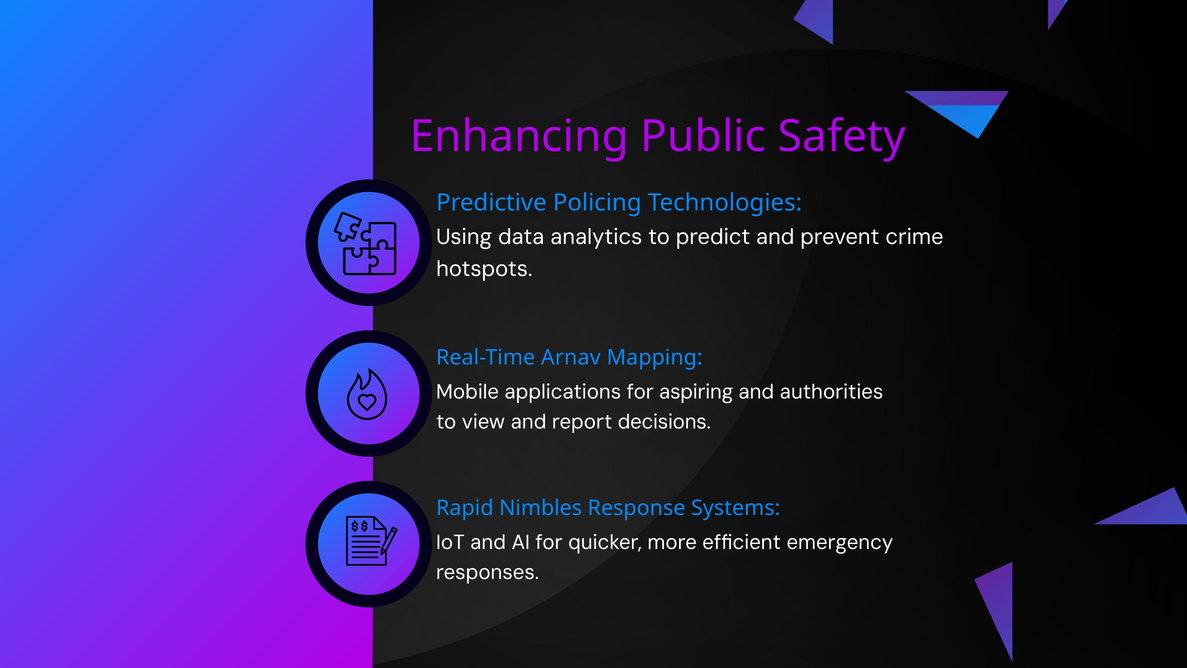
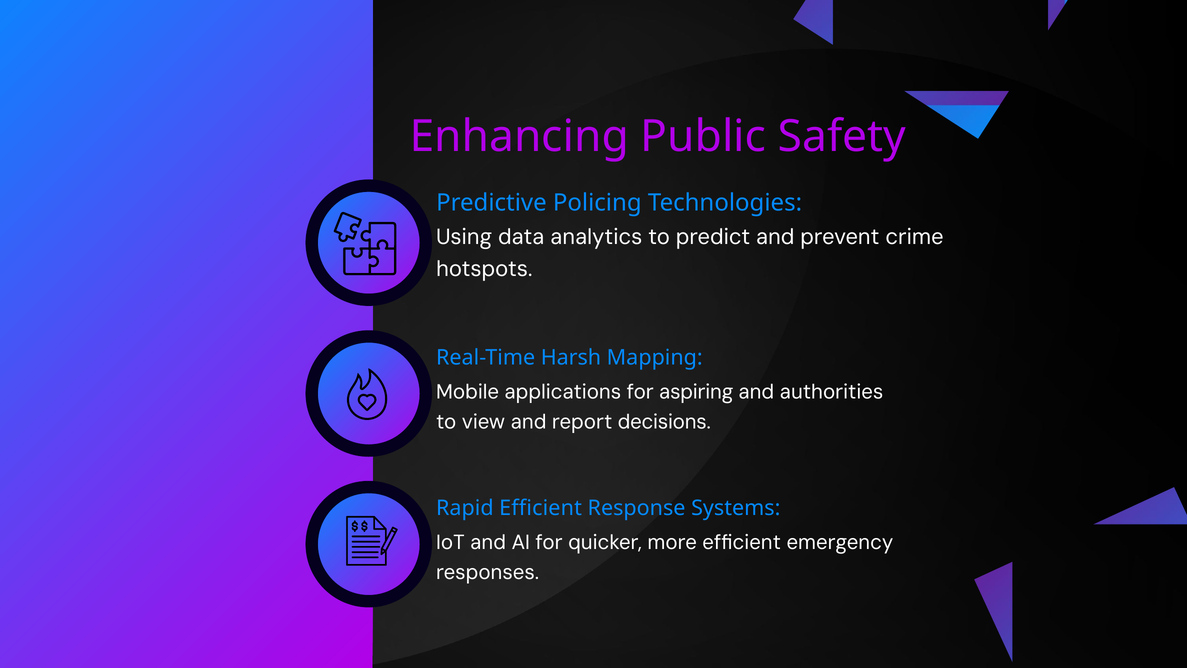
Arnav: Arnav -> Harsh
Rapid Nimbles: Nimbles -> Efficient
